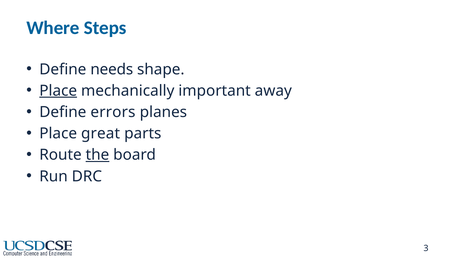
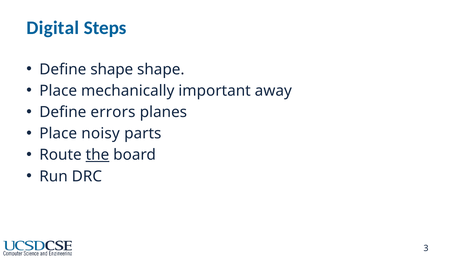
Where: Where -> Digital
Define needs: needs -> shape
Place at (58, 91) underline: present -> none
great: great -> noisy
